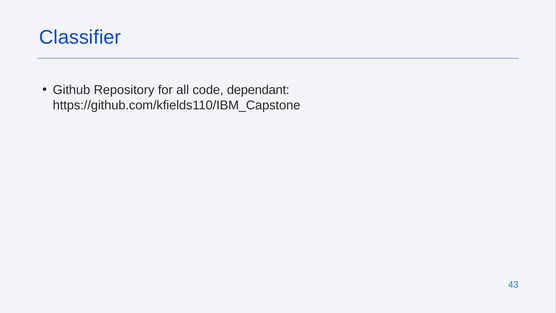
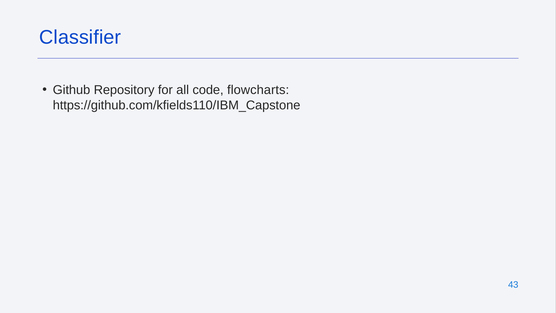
dependant: dependant -> flowcharts
